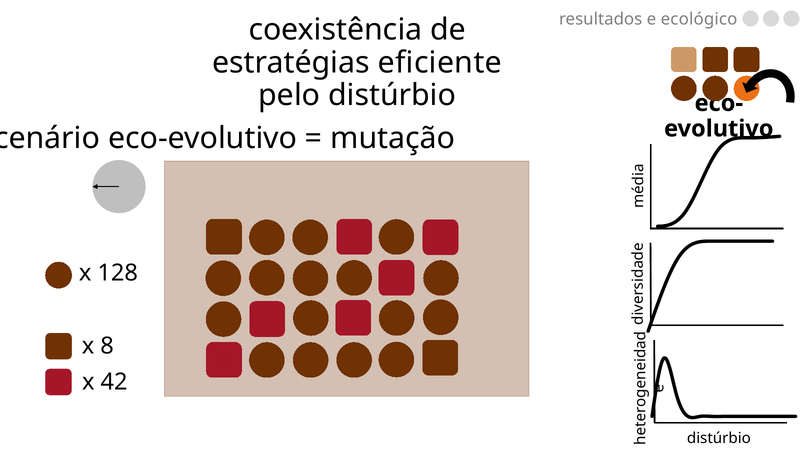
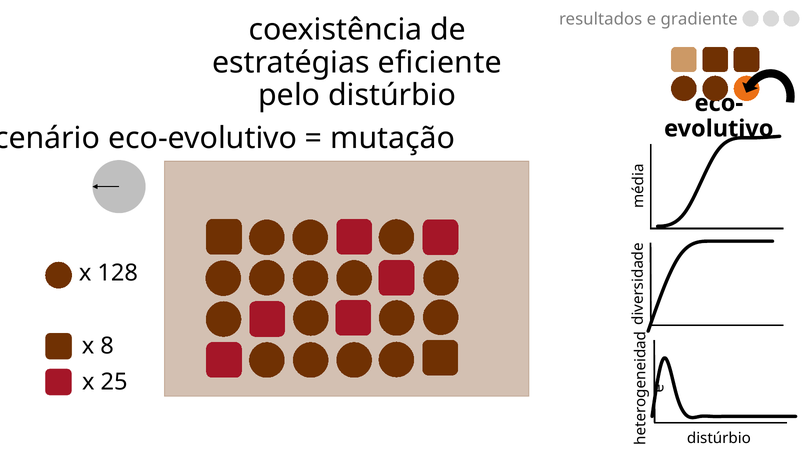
ecológico: ecológico -> gradiente
42: 42 -> 25
